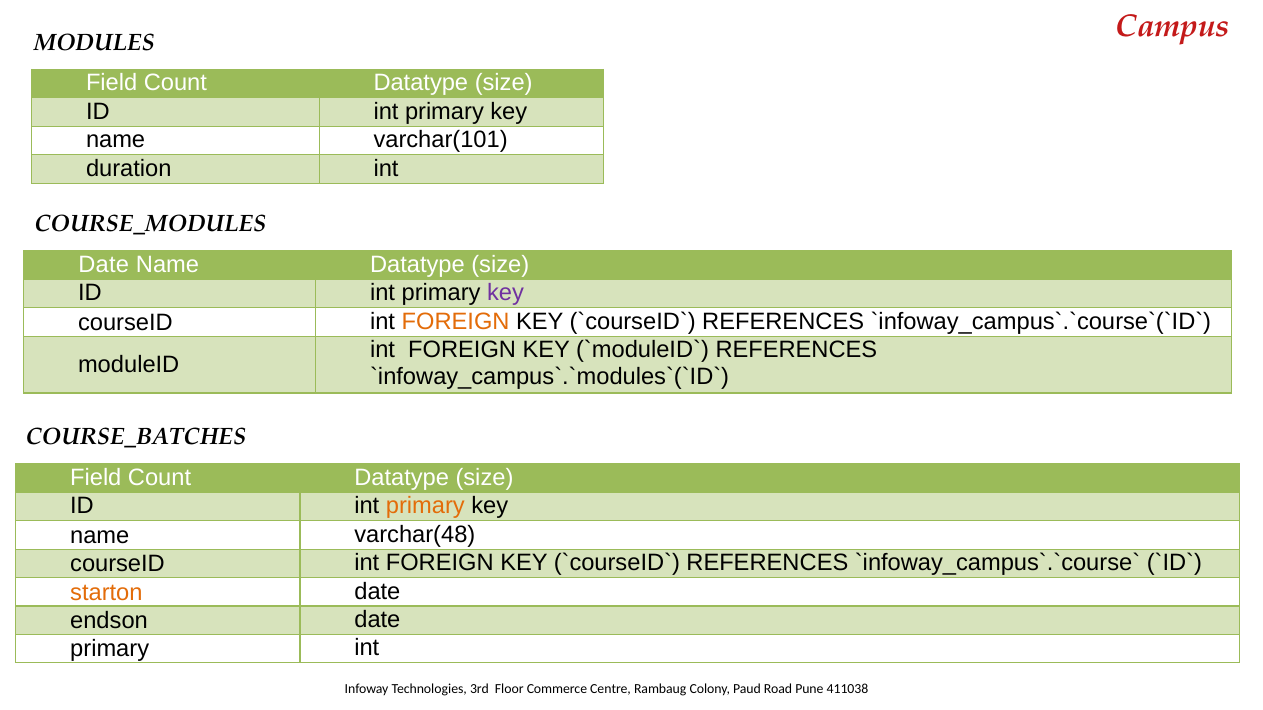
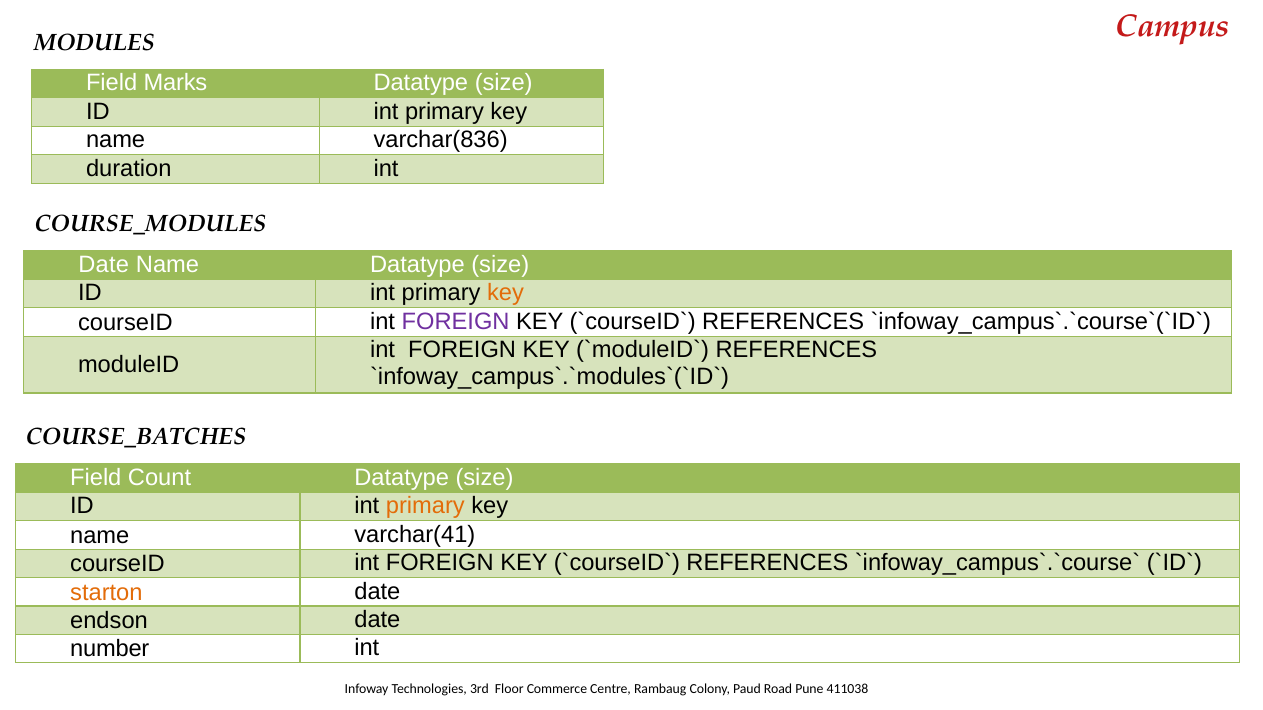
Count at (175, 83): Count -> Marks
varchar(101: varchar(101 -> varchar(836
key at (505, 293) colour: purple -> orange
FOREIGN at (456, 322) colour: orange -> purple
varchar(48: varchar(48 -> varchar(41
primary at (110, 650): primary -> number
